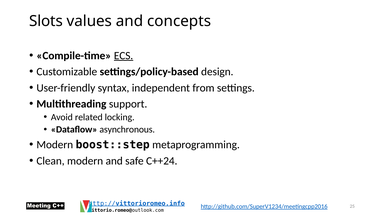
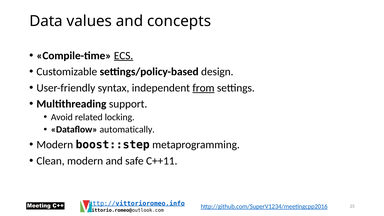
Slots: Slots -> Data
from underline: none -> present
asynchronous: asynchronous -> automatically
C++24: C++24 -> C++11
